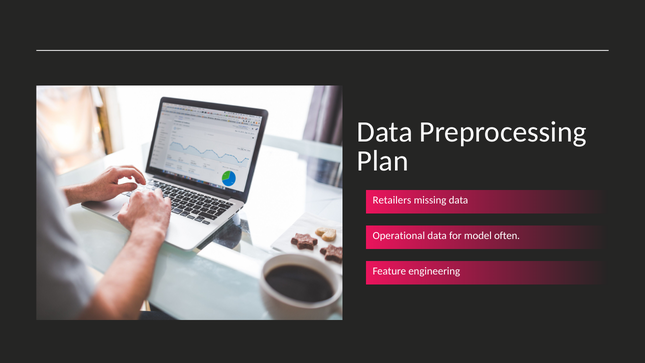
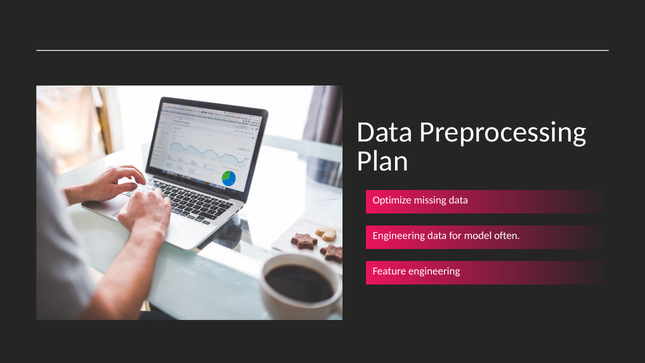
Retailers: Retailers -> Optimize
Operational at (399, 236): Operational -> Engineering
